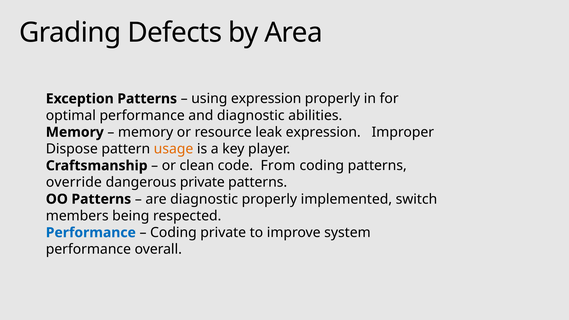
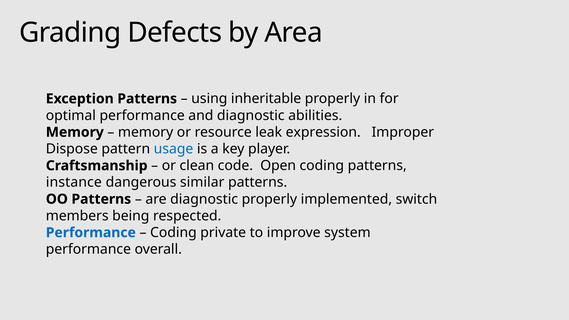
using expression: expression -> inheritable
usage colour: orange -> blue
From: From -> Open
override: override -> instance
dangerous private: private -> similar
